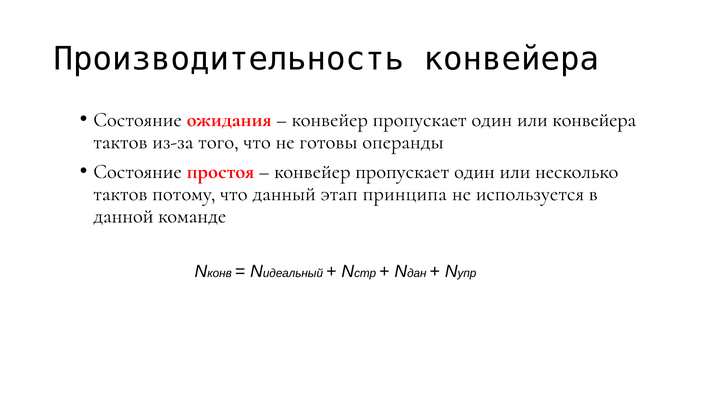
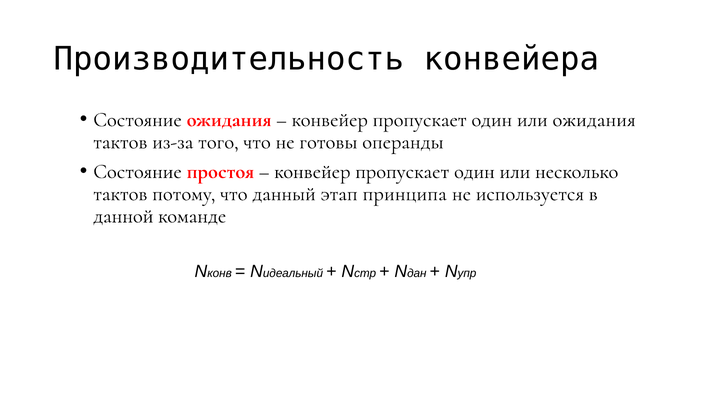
или конвейера: конвейера -> ожидания
